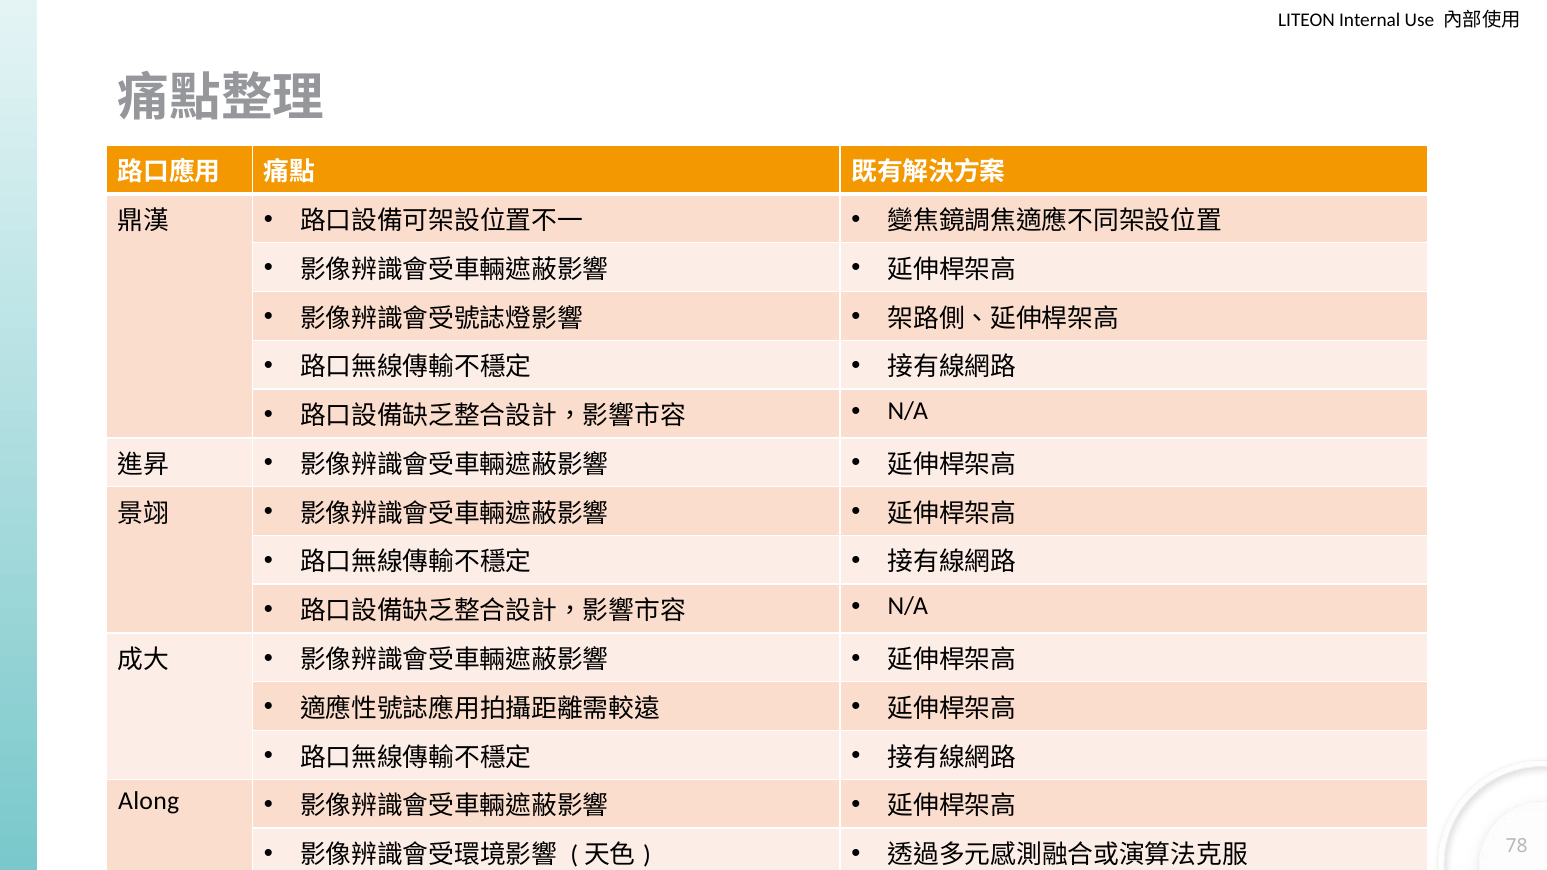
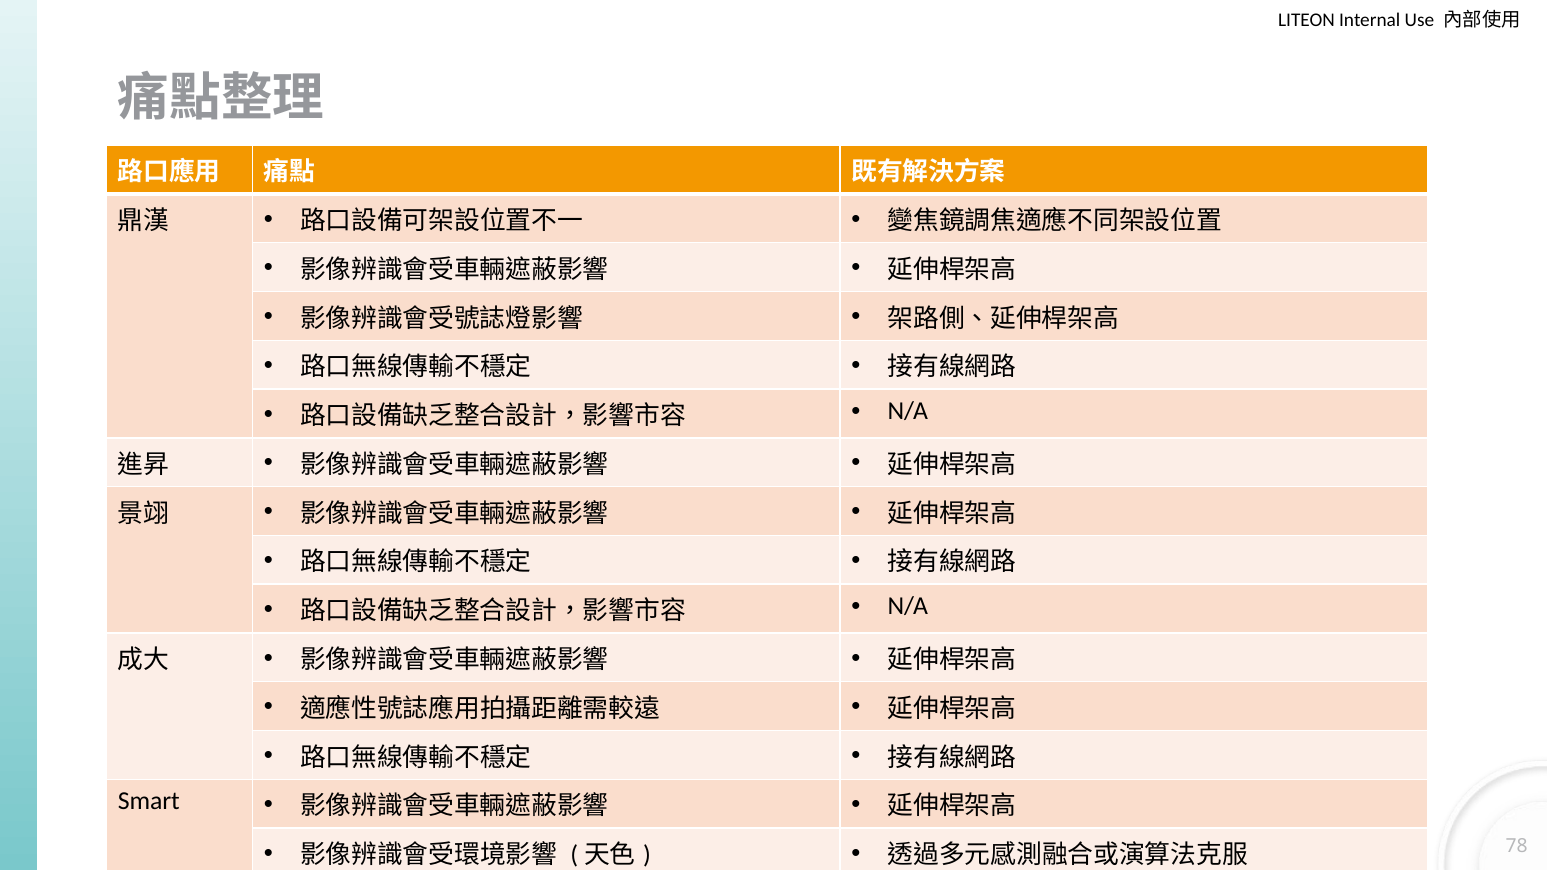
Along: Along -> Smart
